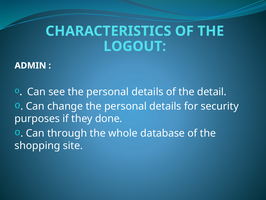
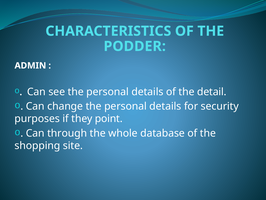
LOGOUT: LOGOUT -> PODDER
done: done -> point
